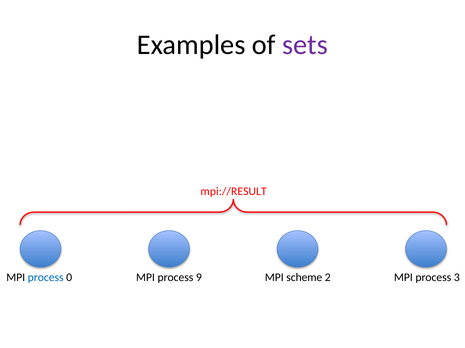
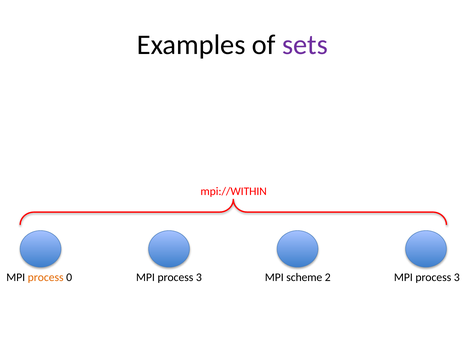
mpi://RESULT: mpi://RESULT -> mpi://WITHIN
process at (46, 278) colour: blue -> orange
0 MPI process 9: 9 -> 3
